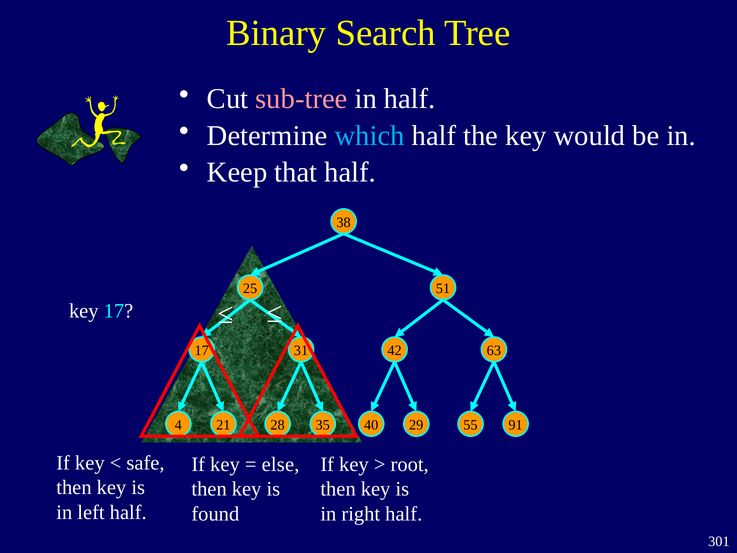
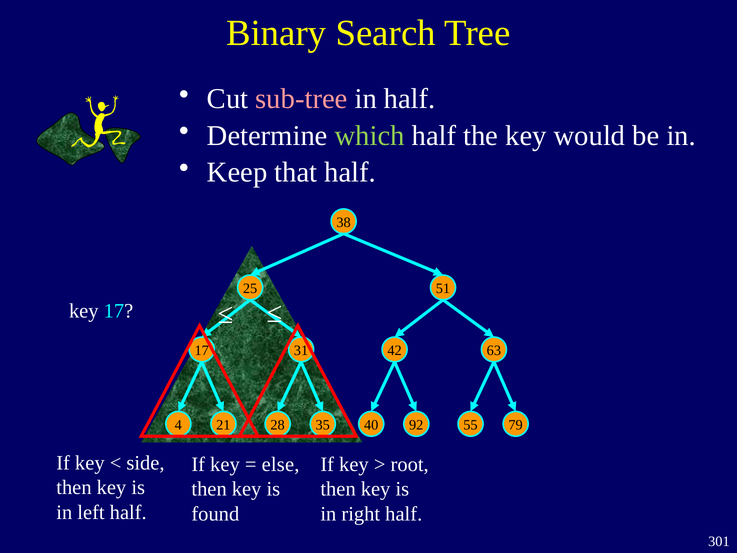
which colour: light blue -> light green
29: 29 -> 92
91: 91 -> 79
safe: safe -> side
